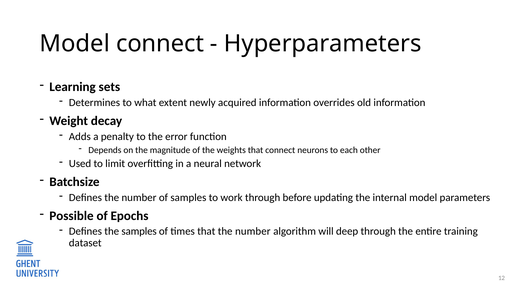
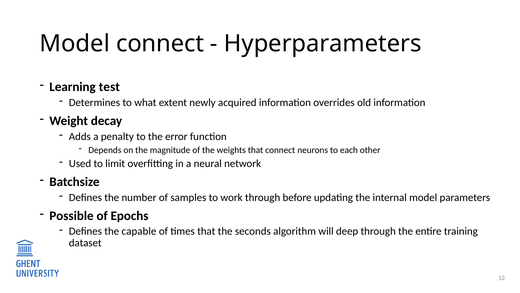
sets: sets -> test
the samples: samples -> capable
that the number: number -> seconds
